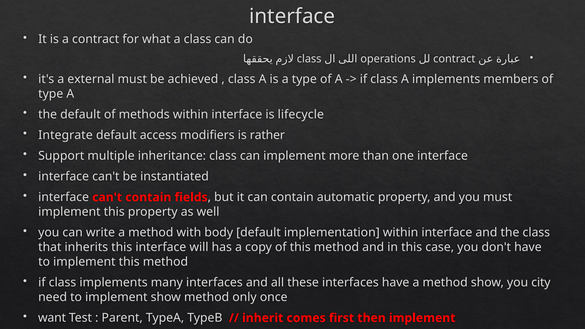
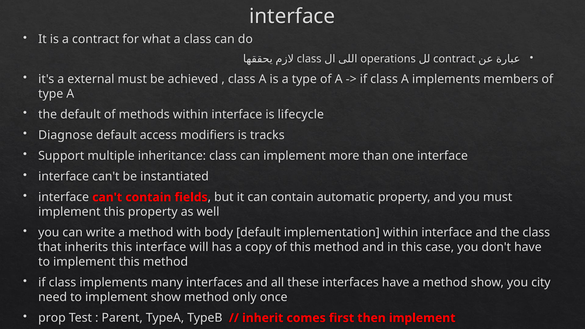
Integrate: Integrate -> Diagnose
rather: rather -> tracks
want: want -> prop
